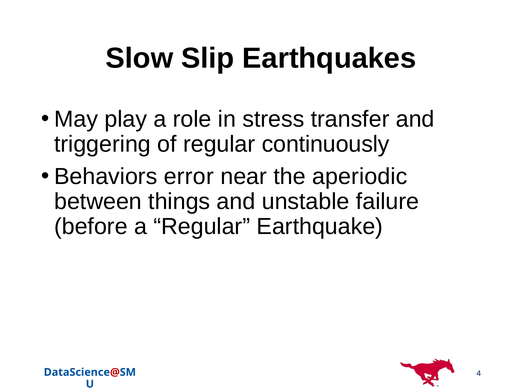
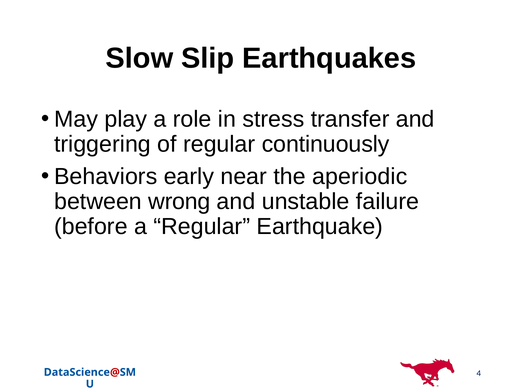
error: error -> early
things: things -> wrong
